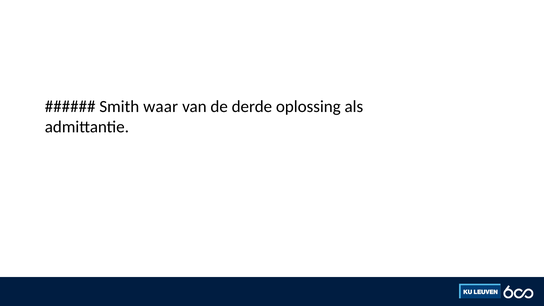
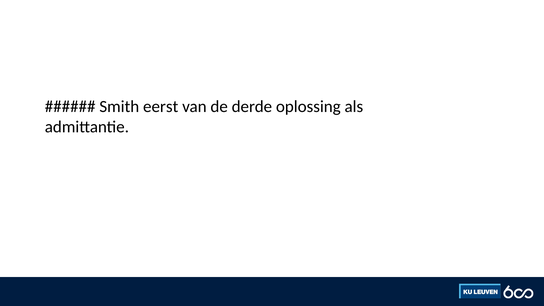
waar: waar -> eerst
